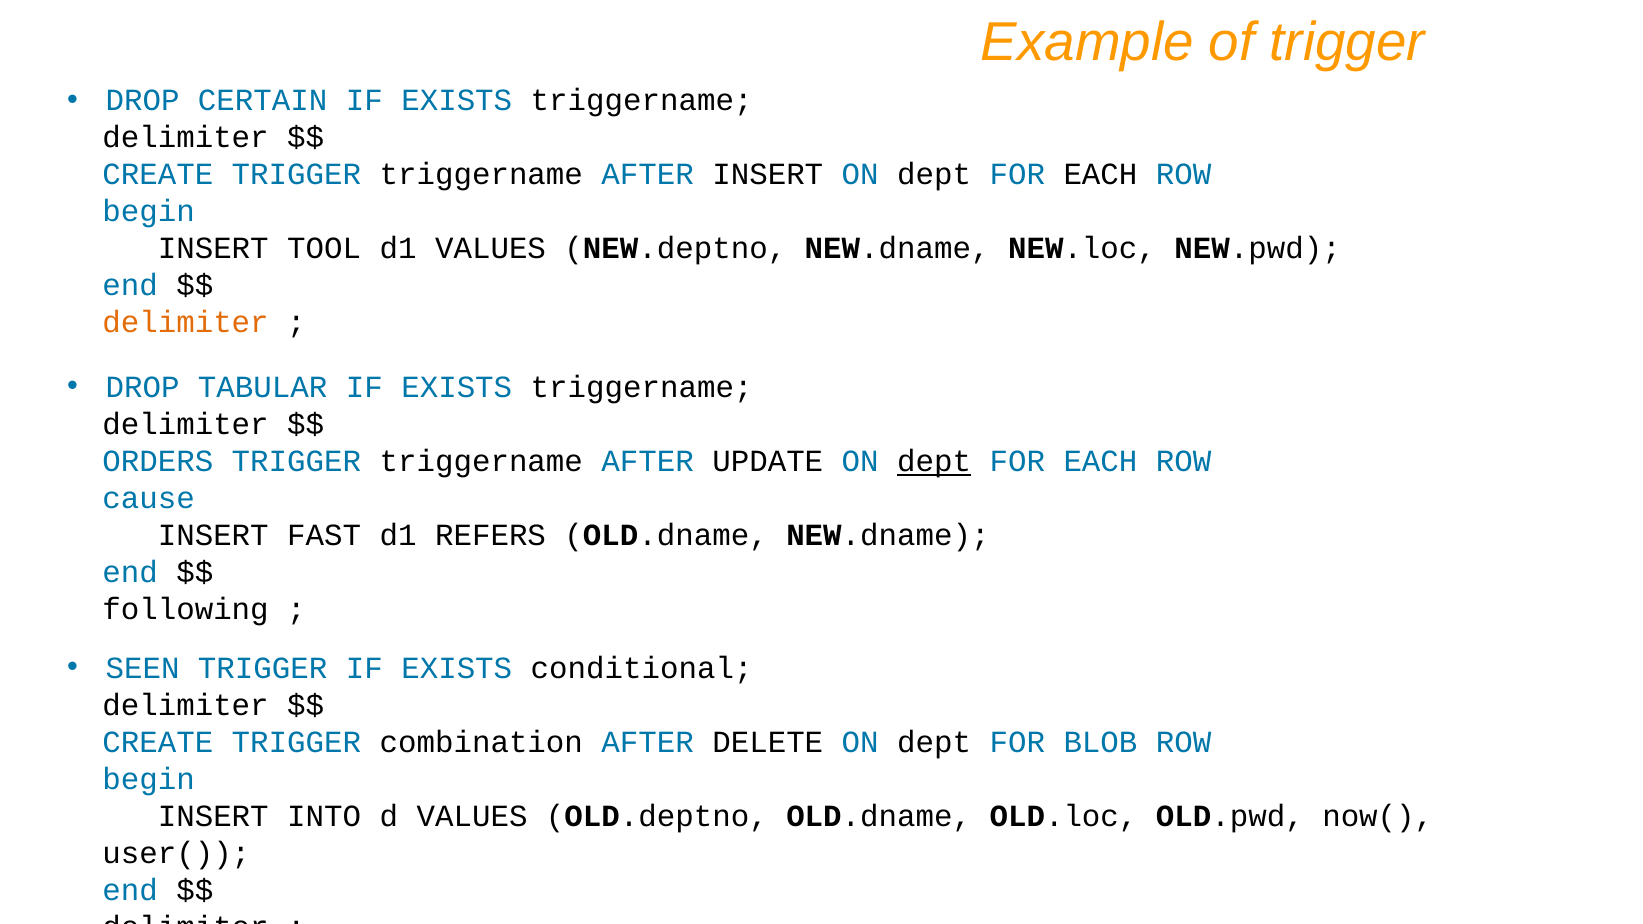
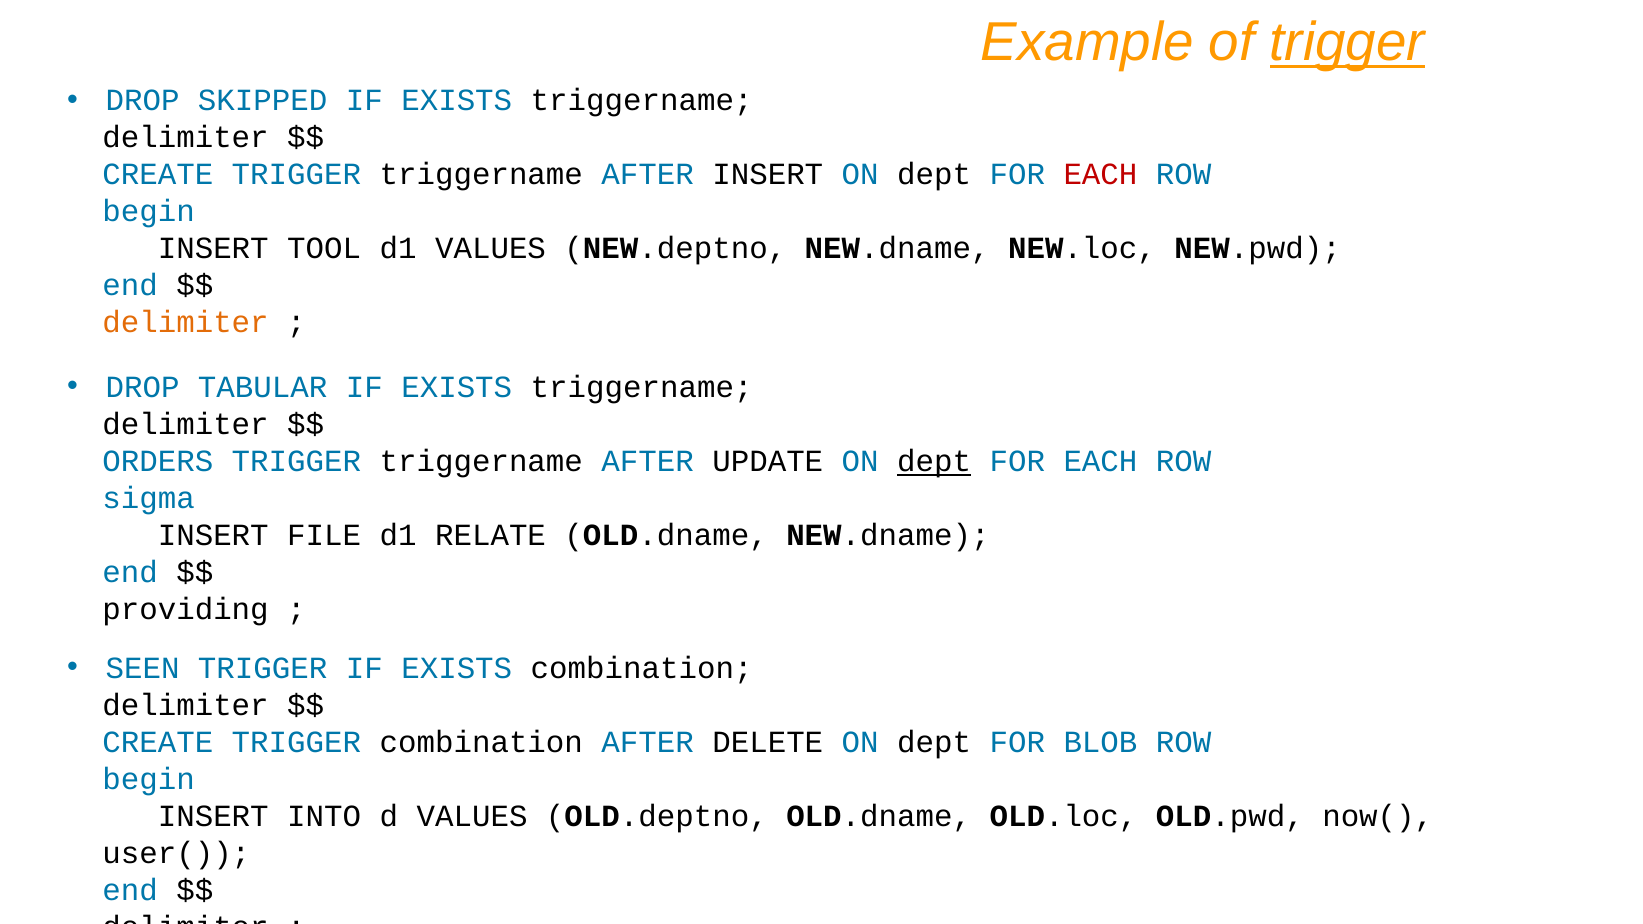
trigger at (1347, 43) underline: none -> present
CERTAIN: CERTAIN -> SKIPPED
EACH at (1100, 175) colour: black -> red
cause: cause -> sigma
FAST: FAST -> FILE
REFERS: REFERS -> RELATE
following: following -> providing
EXISTS conditional: conditional -> combination
